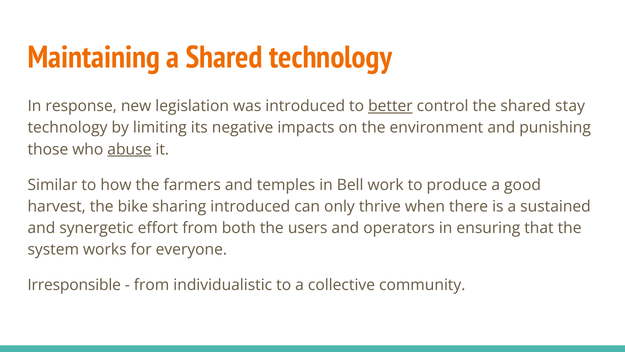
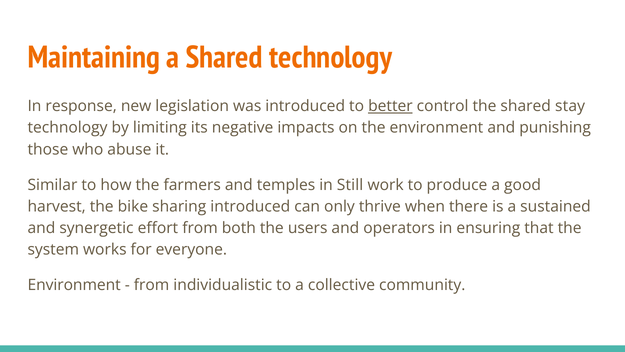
abuse underline: present -> none
Bell: Bell -> Still
Irresponsible at (74, 285): Irresponsible -> Environment
